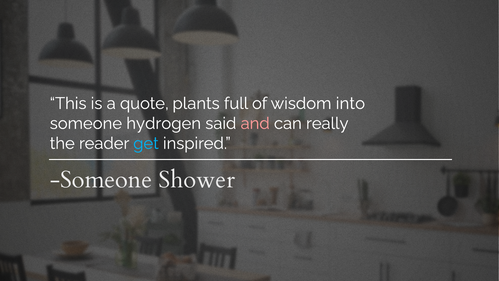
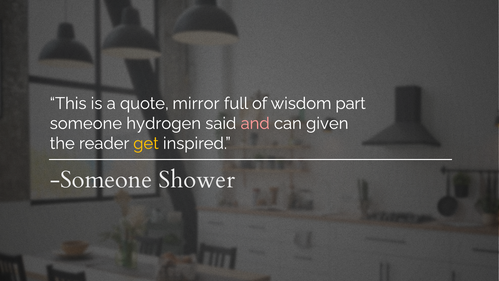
plants: plants -> mirror
into: into -> part
really: really -> given
get colour: light blue -> yellow
